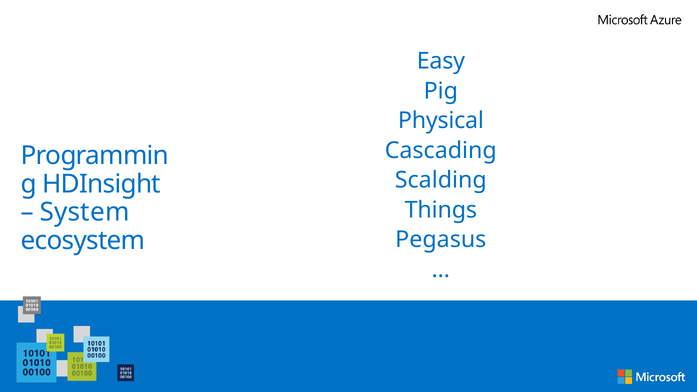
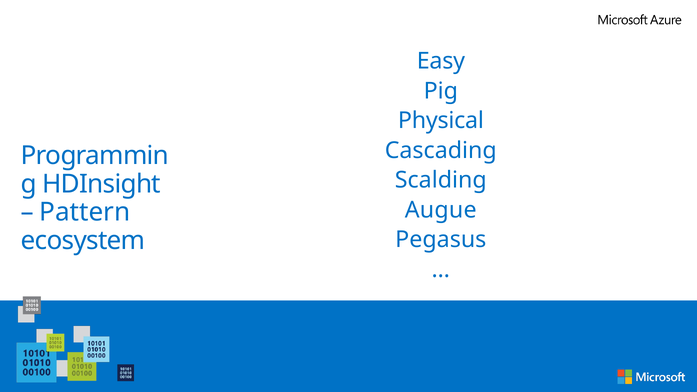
Things: Things -> Augue
System: System -> Pattern
